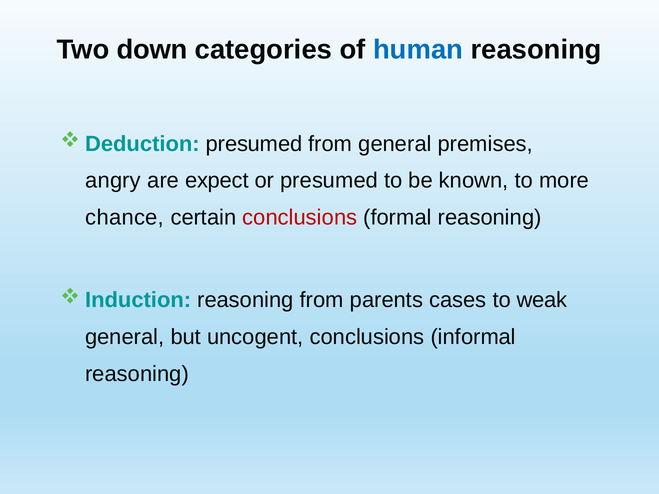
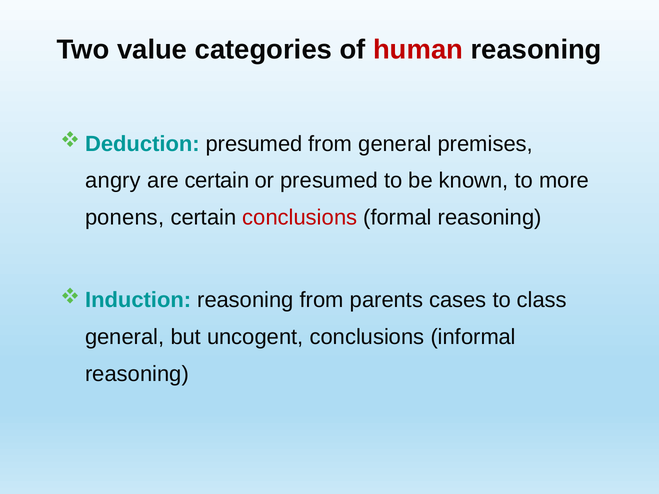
down: down -> value
human colour: blue -> red
are expect: expect -> certain
chance: chance -> ponens
weak: weak -> class
